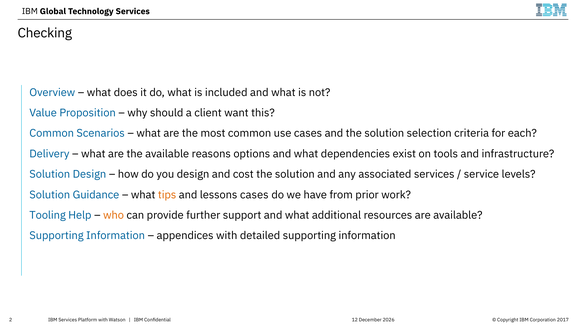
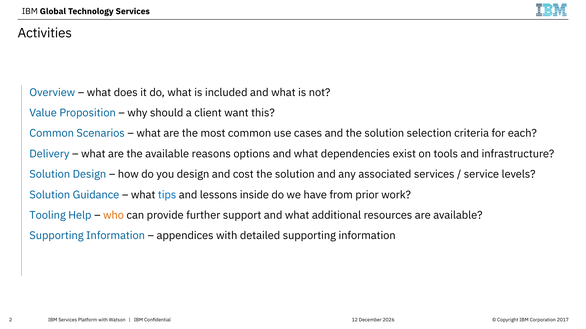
Checking: Checking -> Activities
tips colour: orange -> blue
lessons cases: cases -> inside
